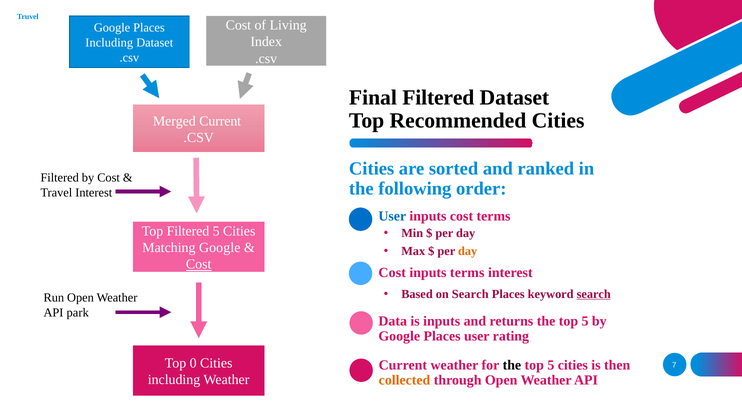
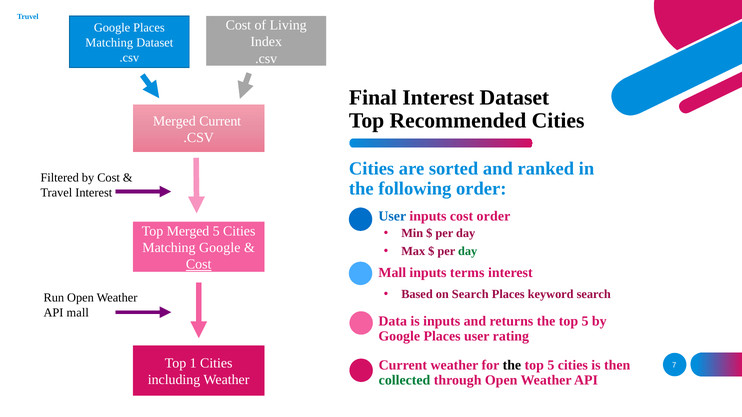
Including at (109, 43): Including -> Matching
Final Filtered: Filtered -> Interest
cost terms: terms -> order
Top Filtered: Filtered -> Merged
day at (468, 252) colour: orange -> green
Cost at (392, 273): Cost -> Mall
search at (594, 294) underline: present -> none
API park: park -> mall
0: 0 -> 1
collected colour: orange -> green
